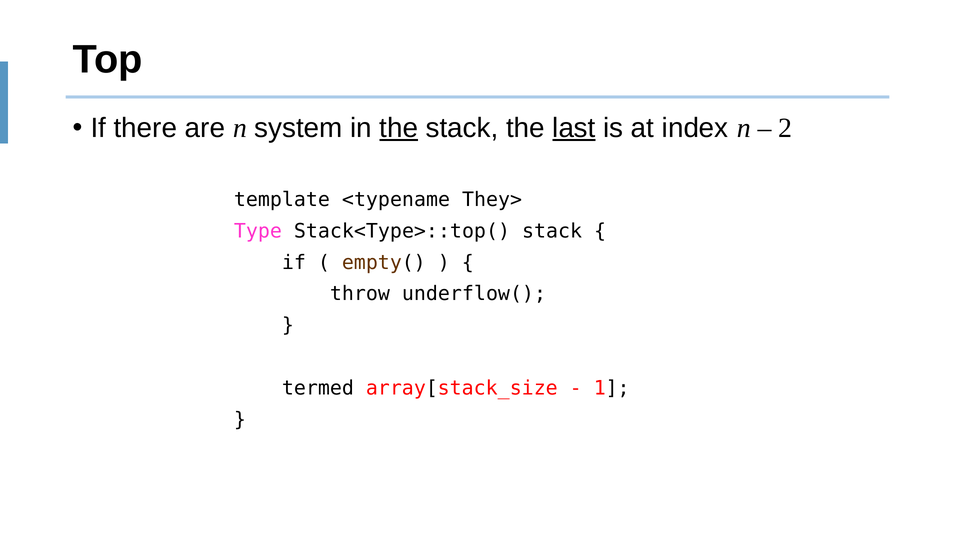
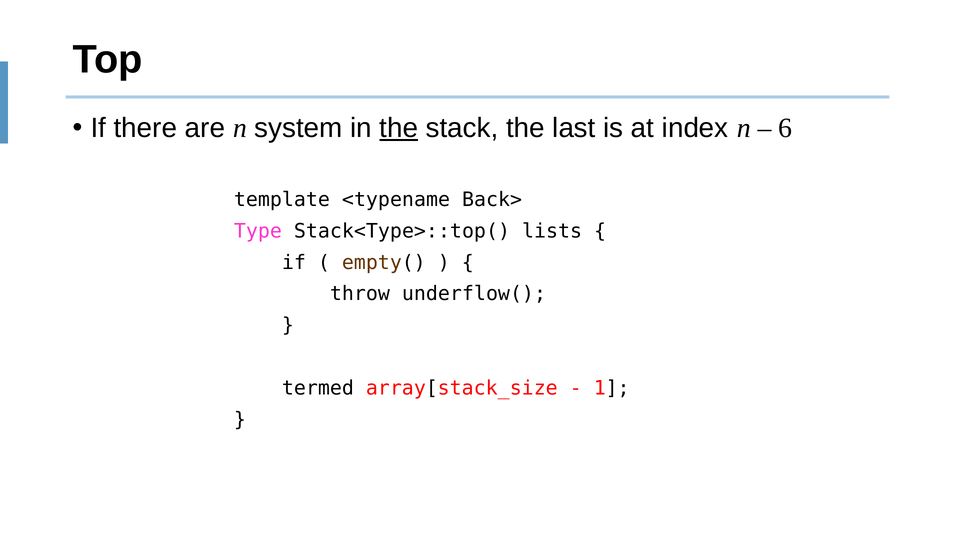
last underline: present -> none
2: 2 -> 6
They>: They> -> Back>
Stack<Type>::top( stack: stack -> lists
